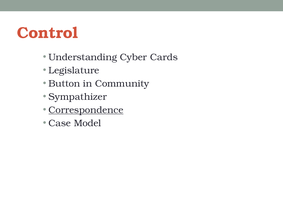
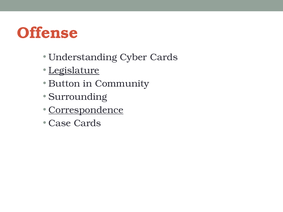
Control: Control -> Offense
Legislature underline: none -> present
Sympathizer: Sympathizer -> Surrounding
Case Model: Model -> Cards
